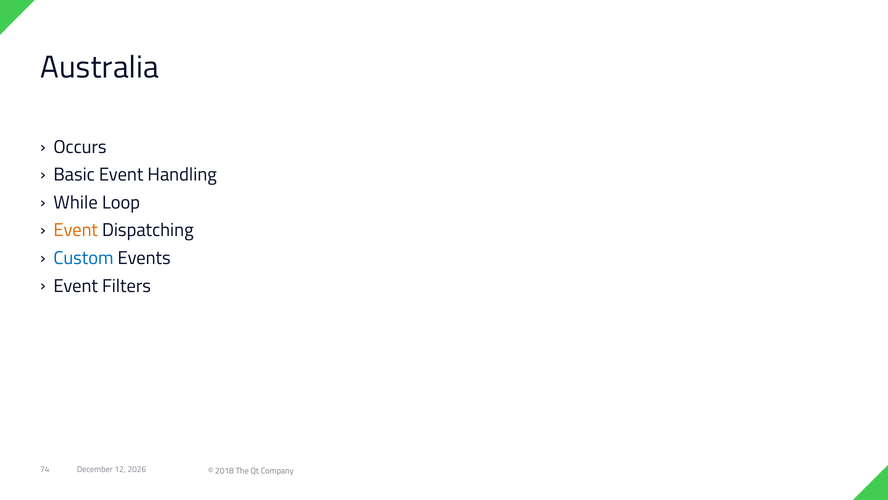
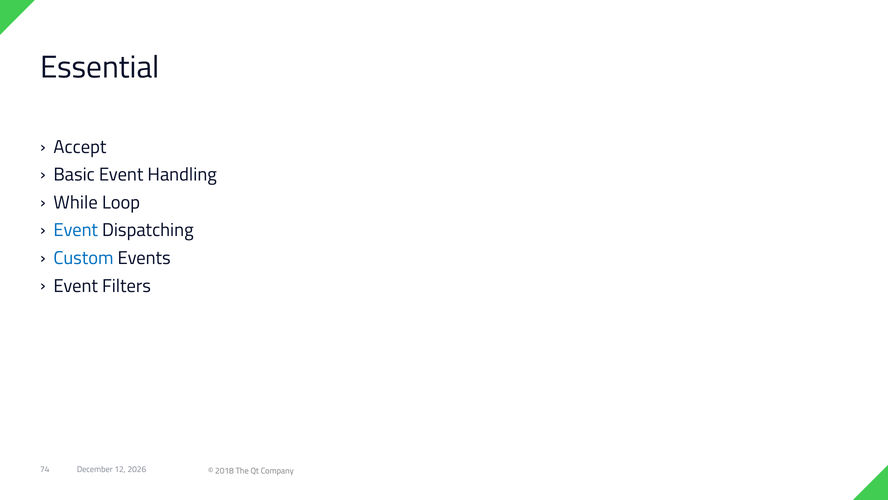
Australia: Australia -> Essential
Occurs: Occurs -> Accept
Event at (76, 230) colour: orange -> blue
